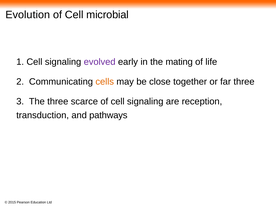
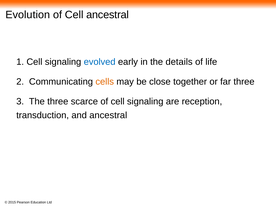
Cell microbial: microbial -> ancestral
evolved colour: purple -> blue
mating: mating -> details
and pathways: pathways -> ancestral
